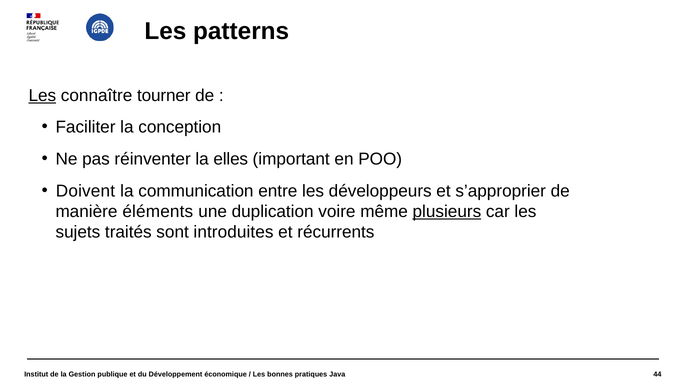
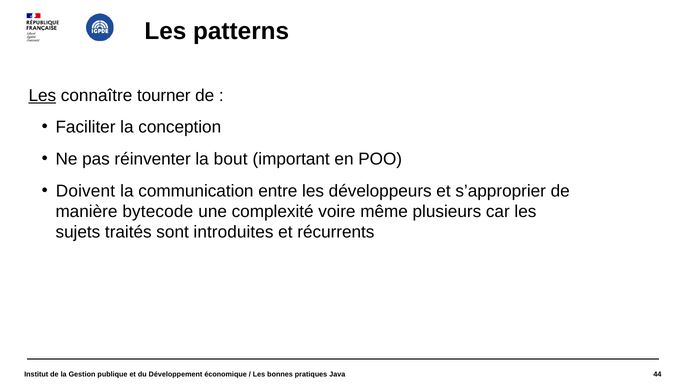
elles: elles -> bout
éléments: éléments -> bytecode
duplication: duplication -> complexité
plusieurs underline: present -> none
